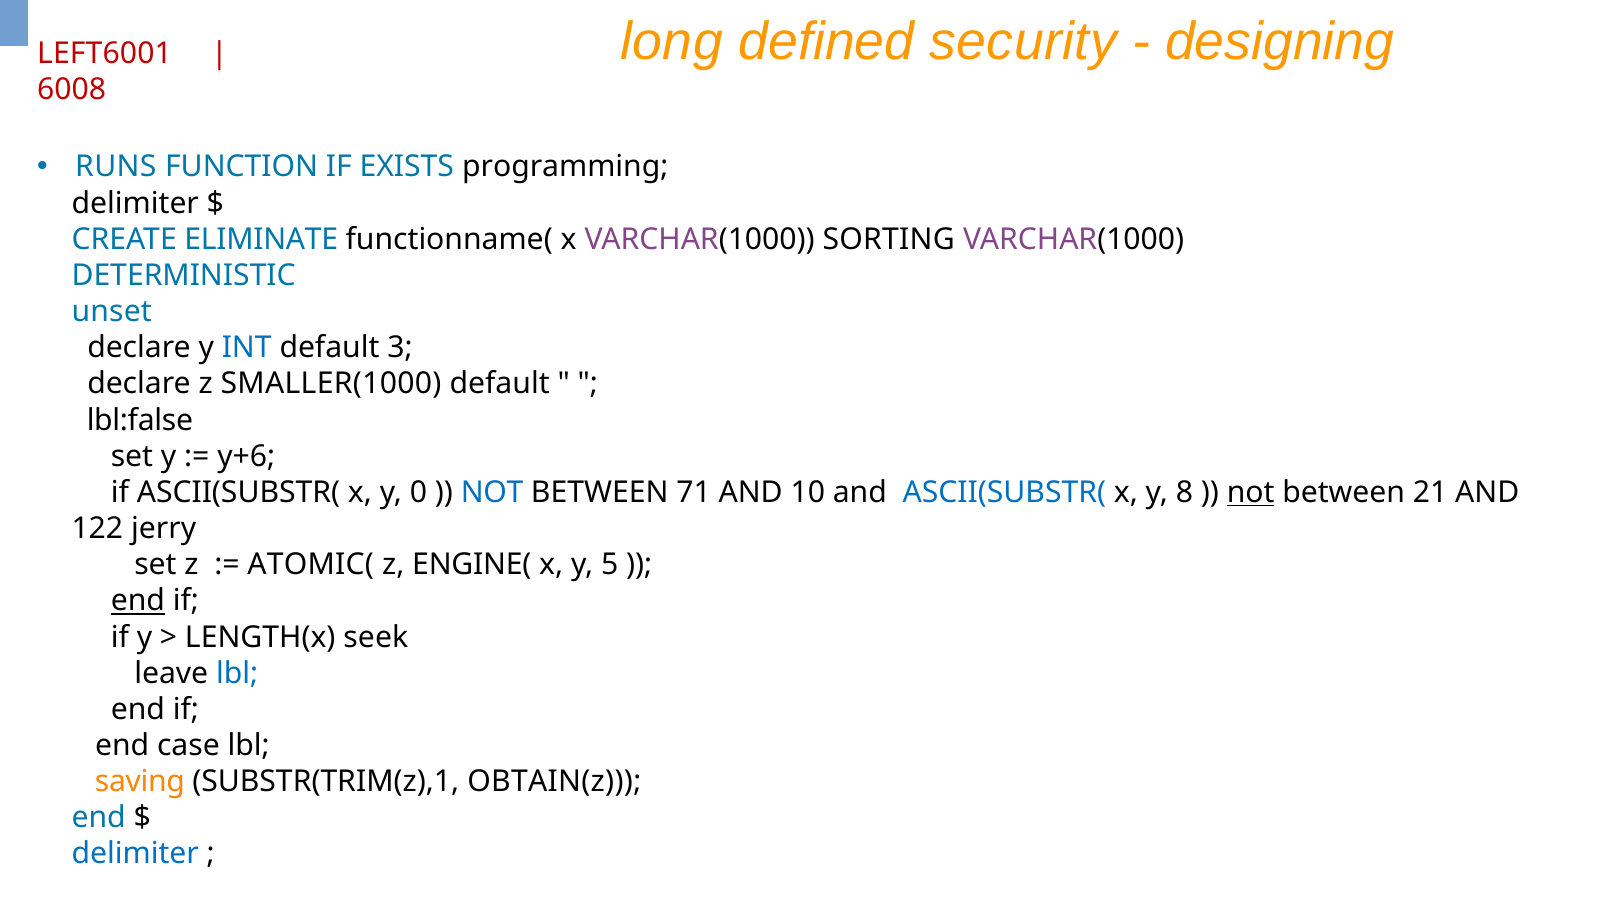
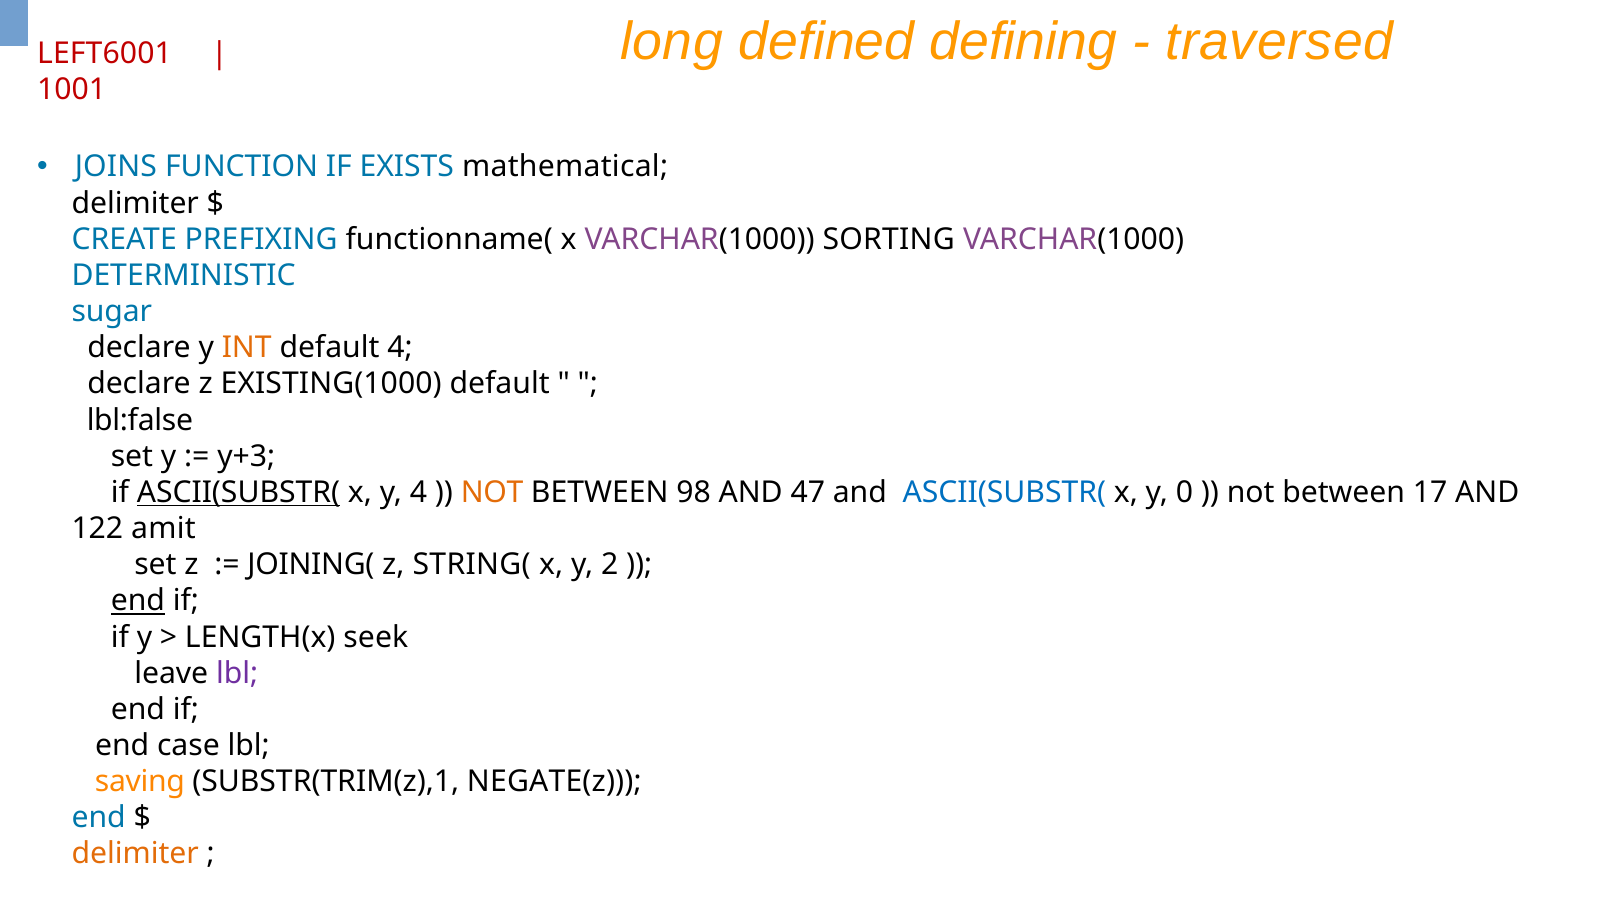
security: security -> defining
designing: designing -> traversed
6008: 6008 -> 1001
RUNS: RUNS -> JOINS
programming: programming -> mathematical
ELIMINATE: ELIMINATE -> PREFIXING
unset: unset -> sugar
INT colour: blue -> orange
default 3: 3 -> 4
SMALLER(1000: SMALLER(1000 -> EXISTING(1000
y+6: y+6 -> y+3
ASCII(SUBSTR( at (238, 493) underline: none -> present
y 0: 0 -> 4
NOT at (492, 493) colour: blue -> orange
71: 71 -> 98
10: 10 -> 47
8: 8 -> 0
not at (1251, 493) underline: present -> none
21: 21 -> 17
jerry: jerry -> amit
ATOMIC(: ATOMIC( -> JOINING(
ENGINE(: ENGINE( -> STRING(
5: 5 -> 2
lbl at (237, 674) colour: blue -> purple
OBTAIN(z: OBTAIN(z -> NEGATE(z
delimiter at (135, 855) colour: blue -> orange
